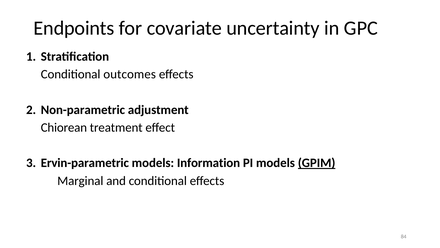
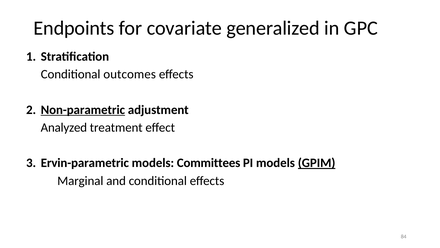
uncertainty: uncertainty -> generalized
Non-parametric underline: none -> present
Chiorean: Chiorean -> Analyzed
Information: Information -> Committees
